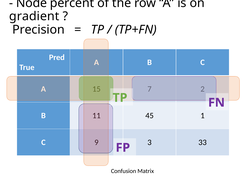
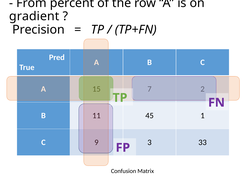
Node: Node -> From
